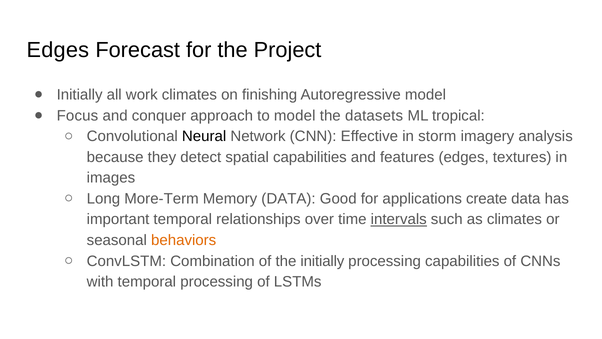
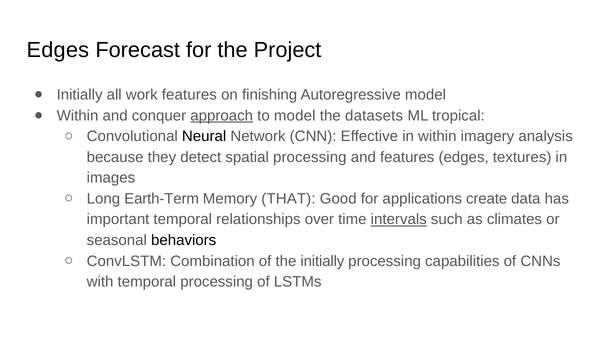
work climates: climates -> features
Focus at (77, 115): Focus -> Within
approach underline: none -> present
in storm: storm -> within
spatial capabilities: capabilities -> processing
More-Term: More-Term -> Earth-Term
Memory DATA: DATA -> THAT
behaviors colour: orange -> black
